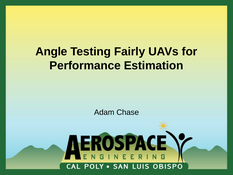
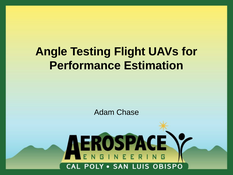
Fairly: Fairly -> Flight
